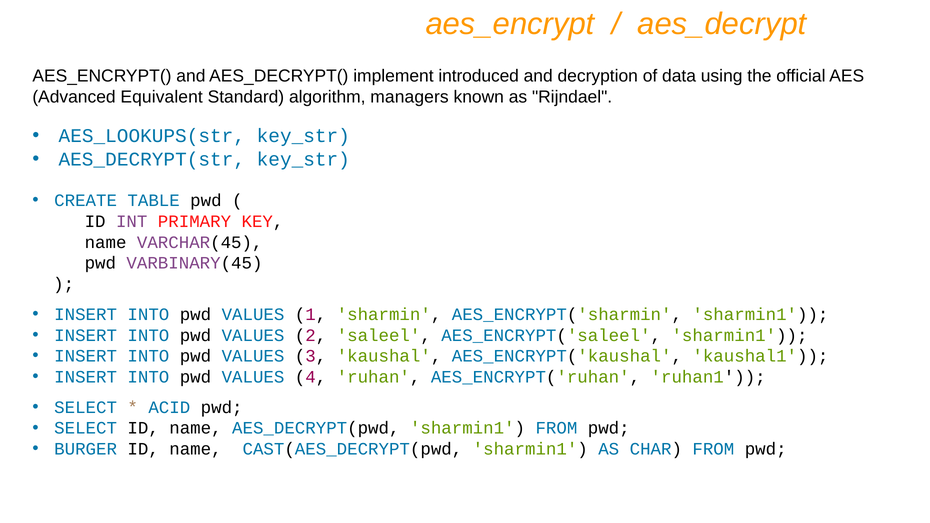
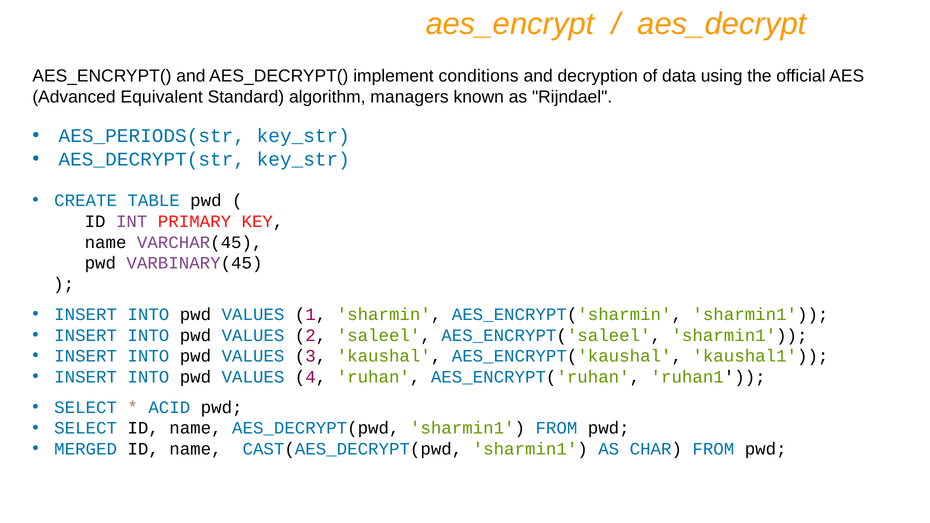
introduced: introduced -> conditions
AES_LOOKUPS(str: AES_LOOKUPS(str -> AES_PERIODS(str
BURGER: BURGER -> MERGED
